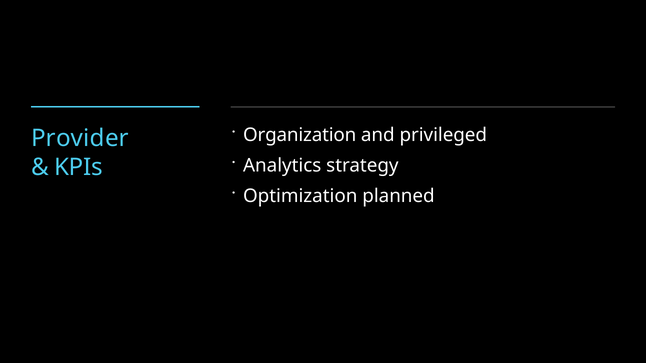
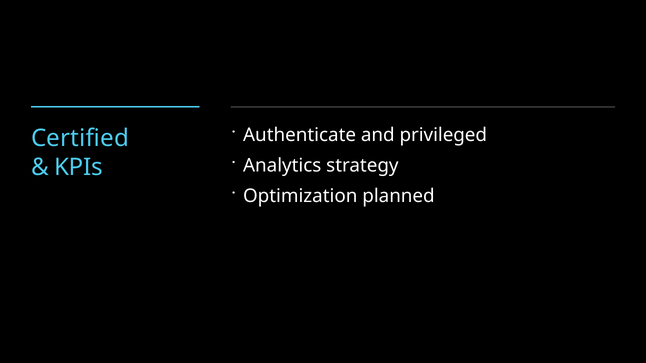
Organization: Organization -> Authenticate
Provider: Provider -> Certified
